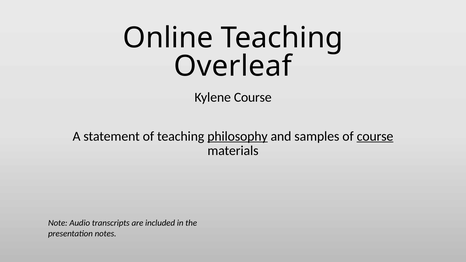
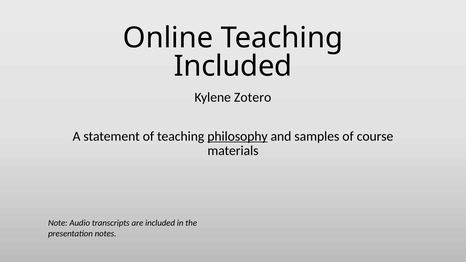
Overleaf at (233, 66): Overleaf -> Included
Kylene Course: Course -> Zotero
course at (375, 136) underline: present -> none
